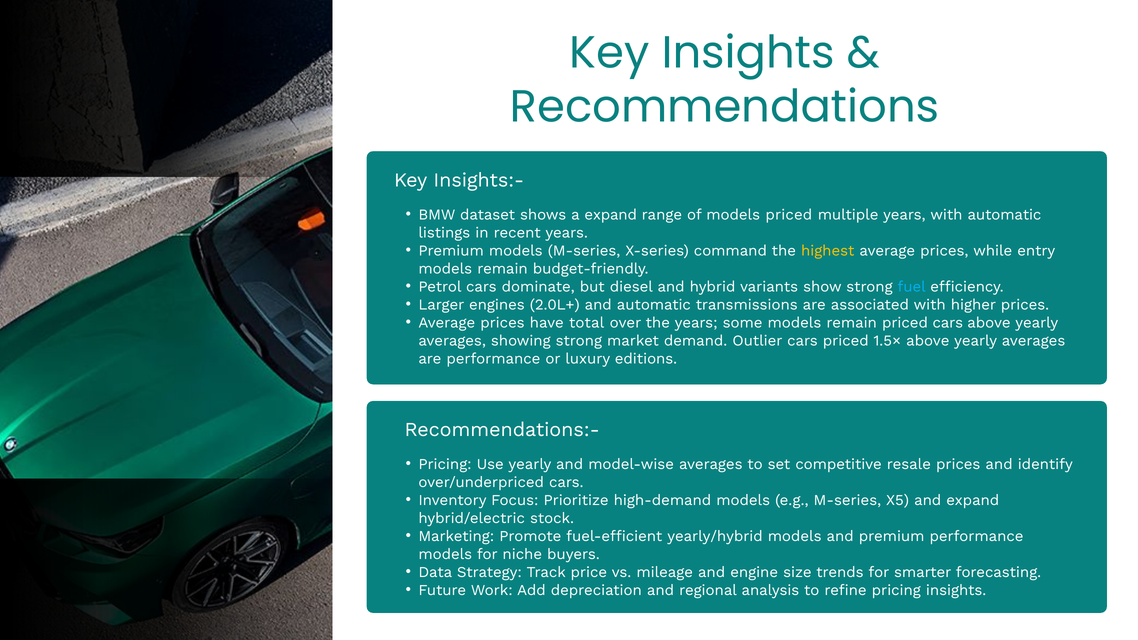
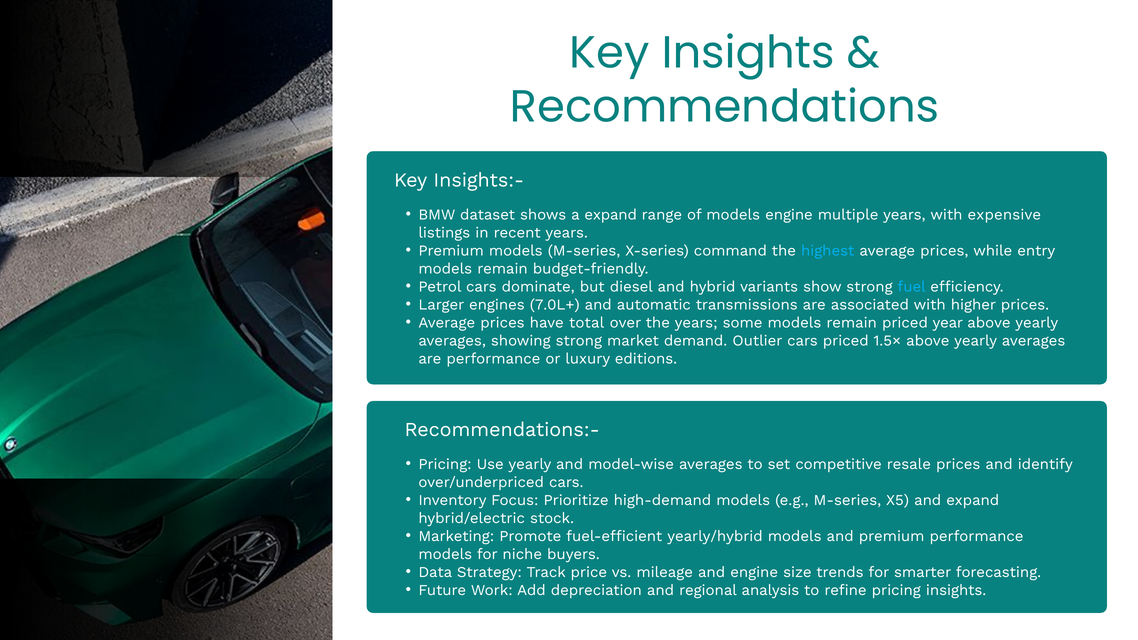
models priced: priced -> engine
with automatic: automatic -> expensive
highest colour: yellow -> light blue
2.0L+: 2.0L+ -> 7.0L+
priced cars: cars -> year
